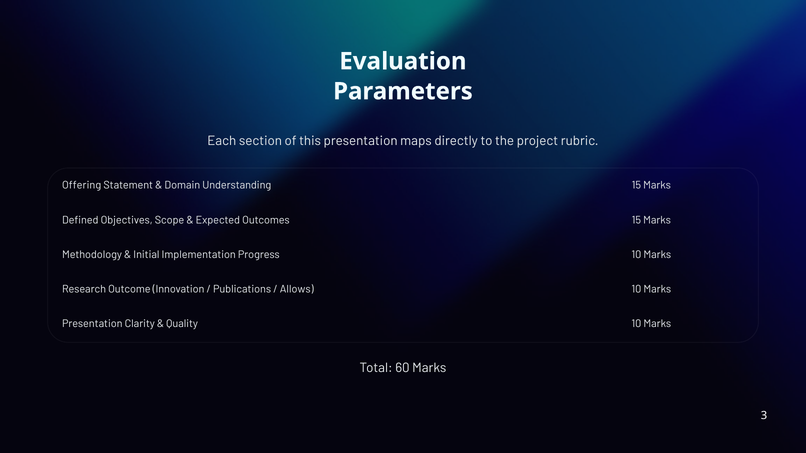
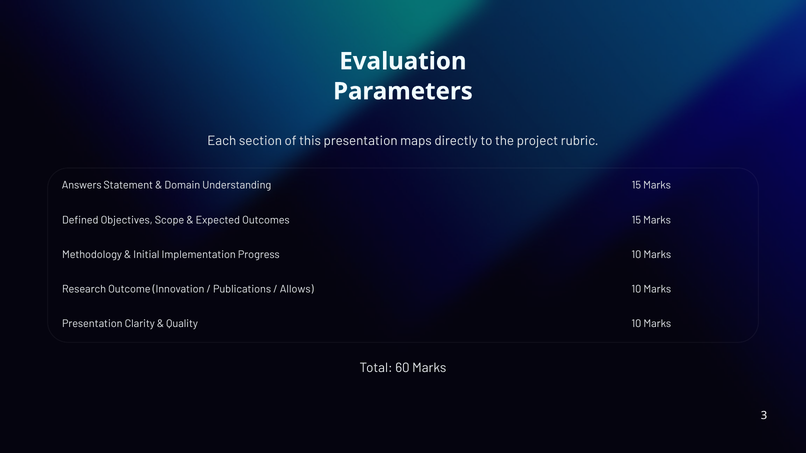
Offering: Offering -> Answers
